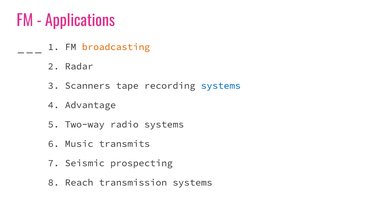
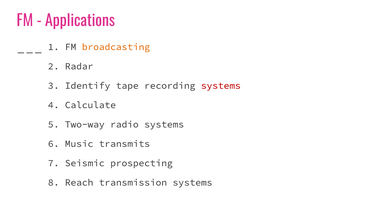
Scanners: Scanners -> Identify
systems at (221, 85) colour: blue -> red
Advantage: Advantage -> Calculate
